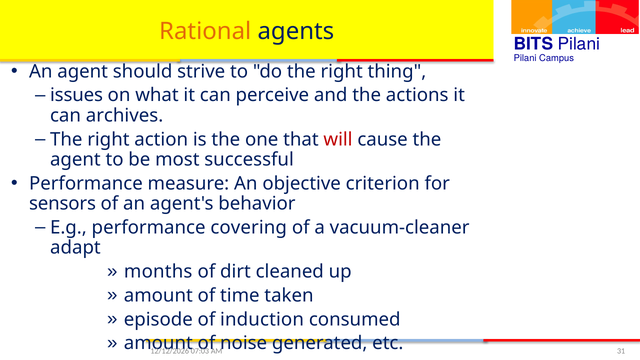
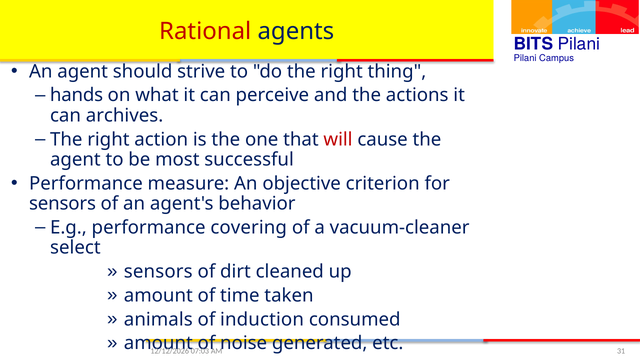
Rational colour: orange -> red
issues: issues -> hands
adapt: adapt -> select
months at (158, 272): months -> sensors
episode: episode -> animals
